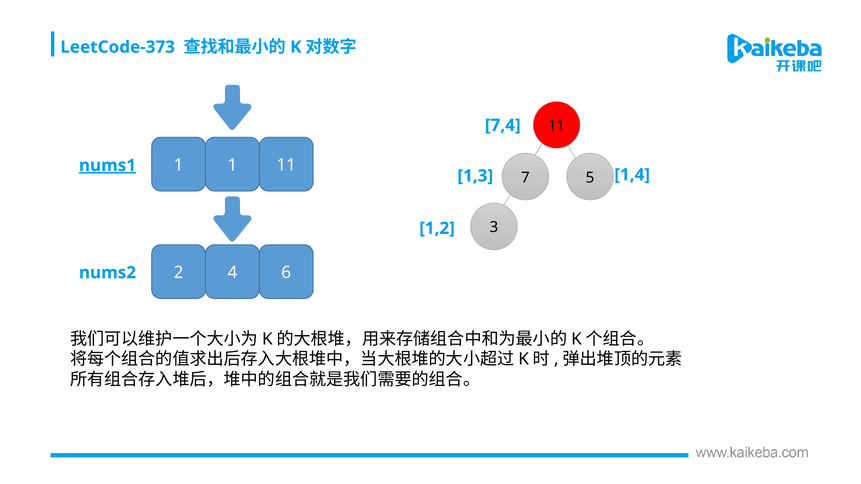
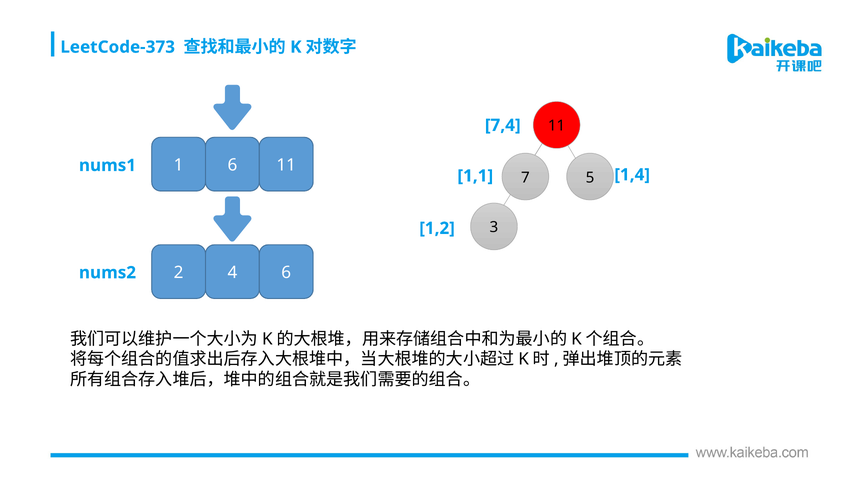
1 1: 1 -> 6
nums1 underline: present -> none
1,3: 1,3 -> 1,1
